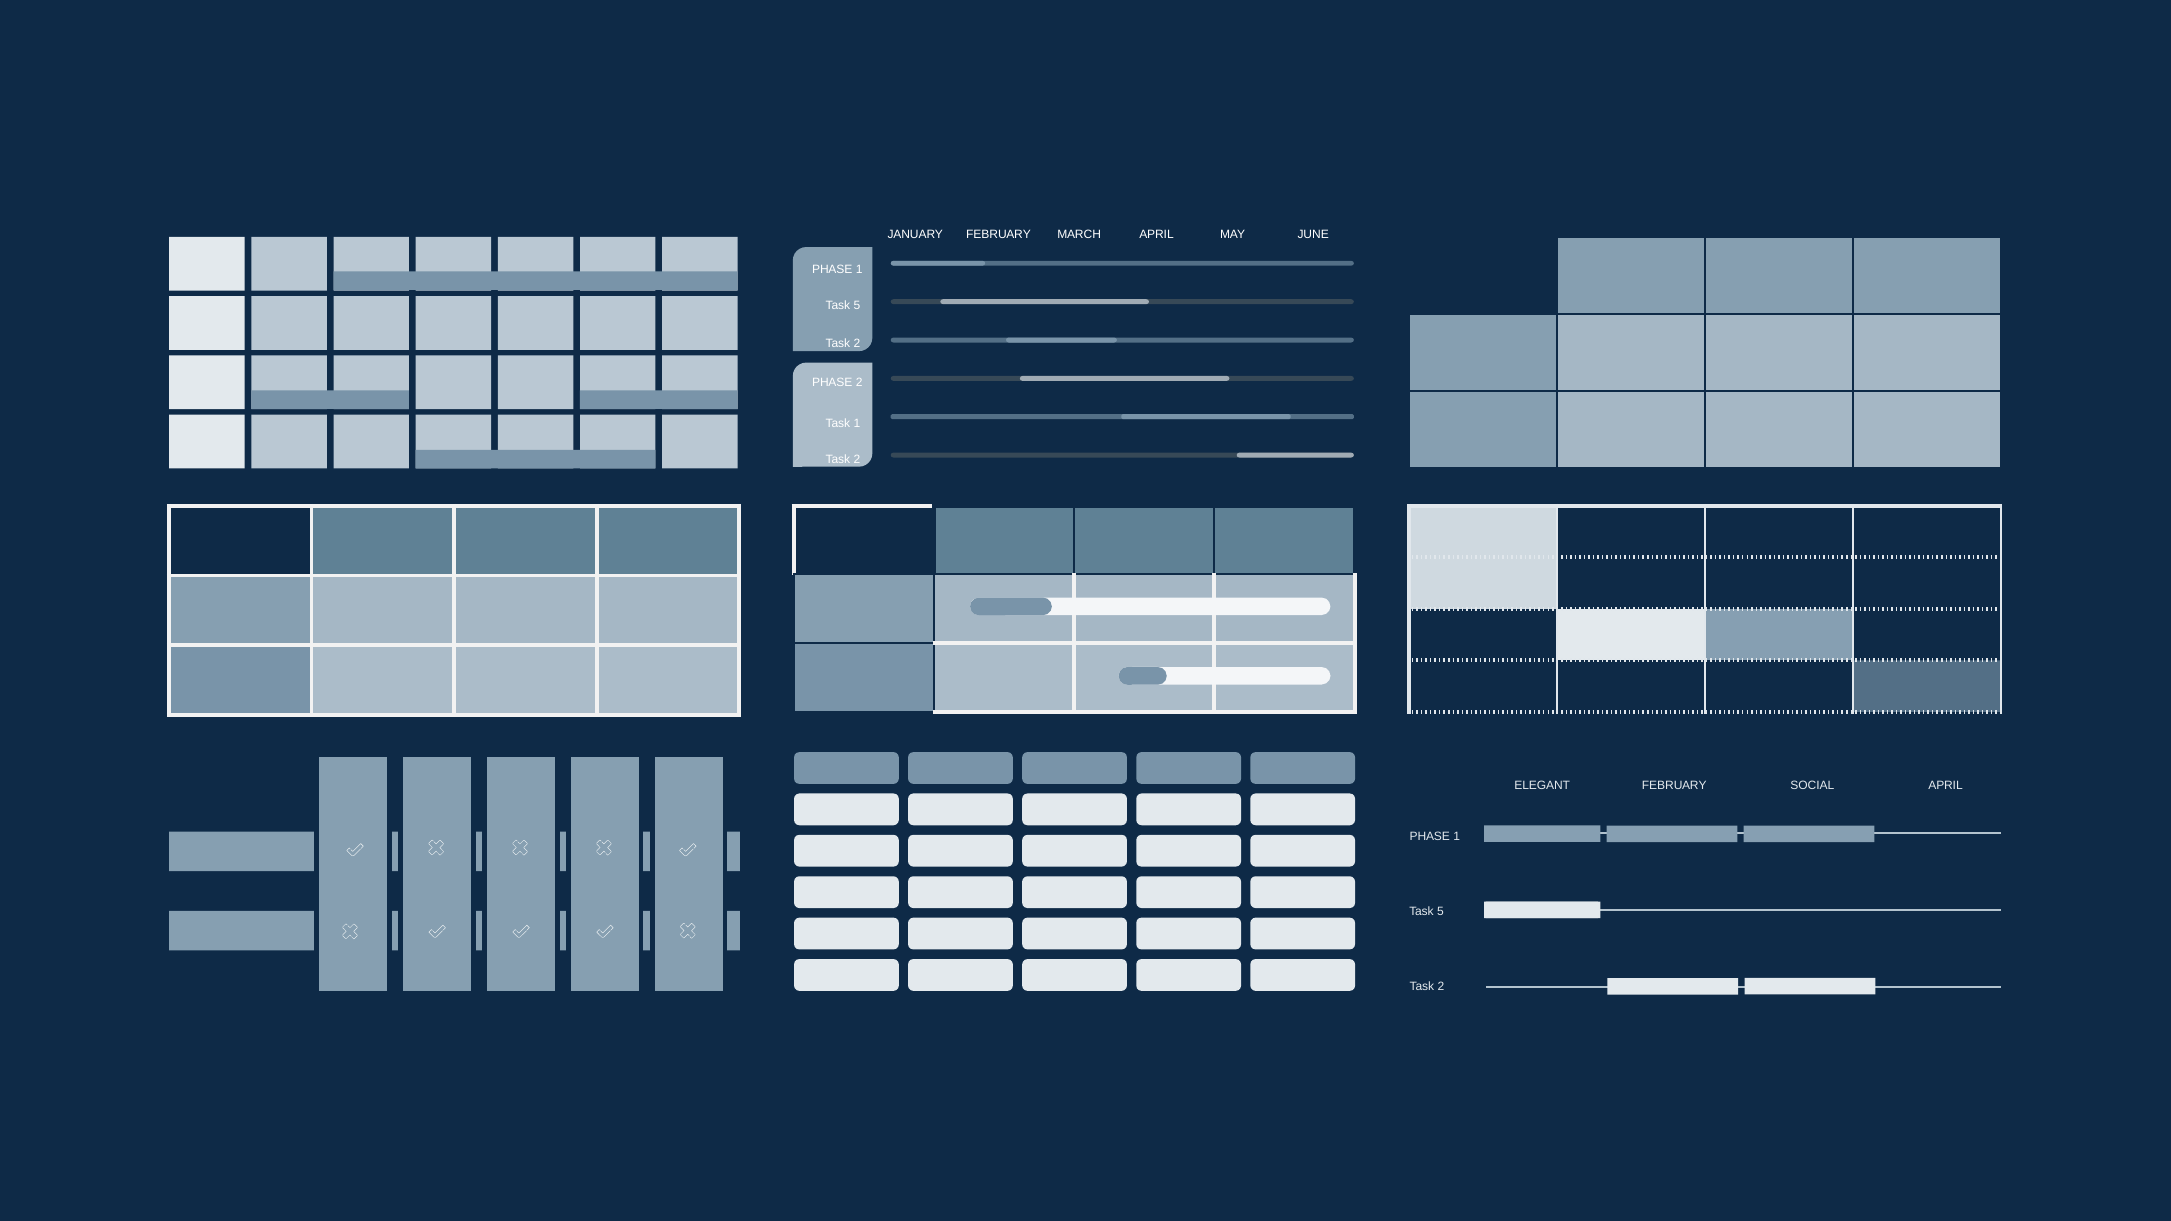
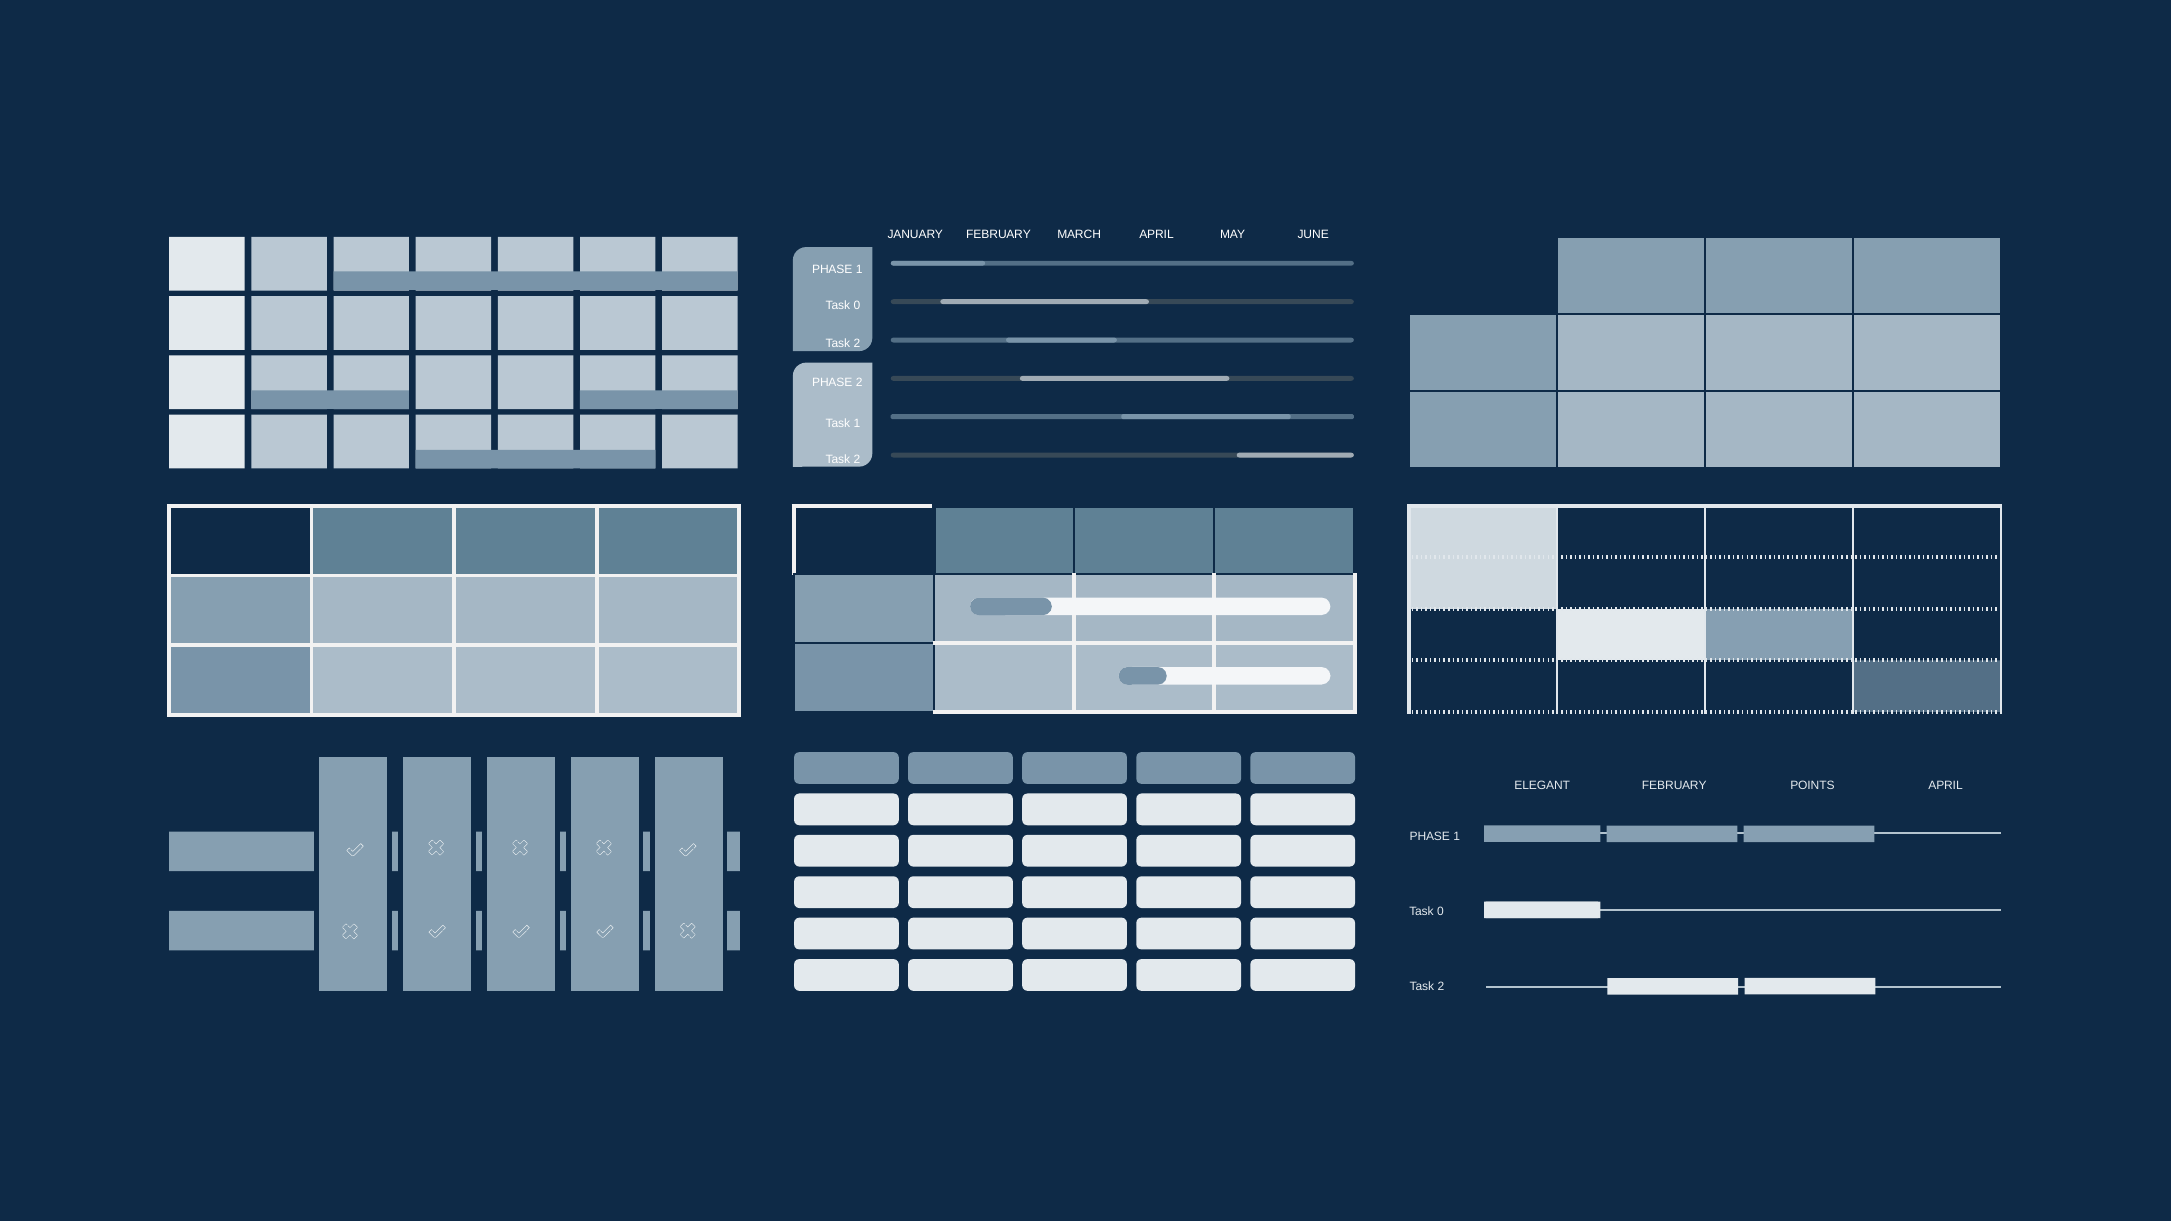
5 at (857, 306): 5 -> 0
SOCIAL: SOCIAL -> POINTS
5 at (1440, 912): 5 -> 0
